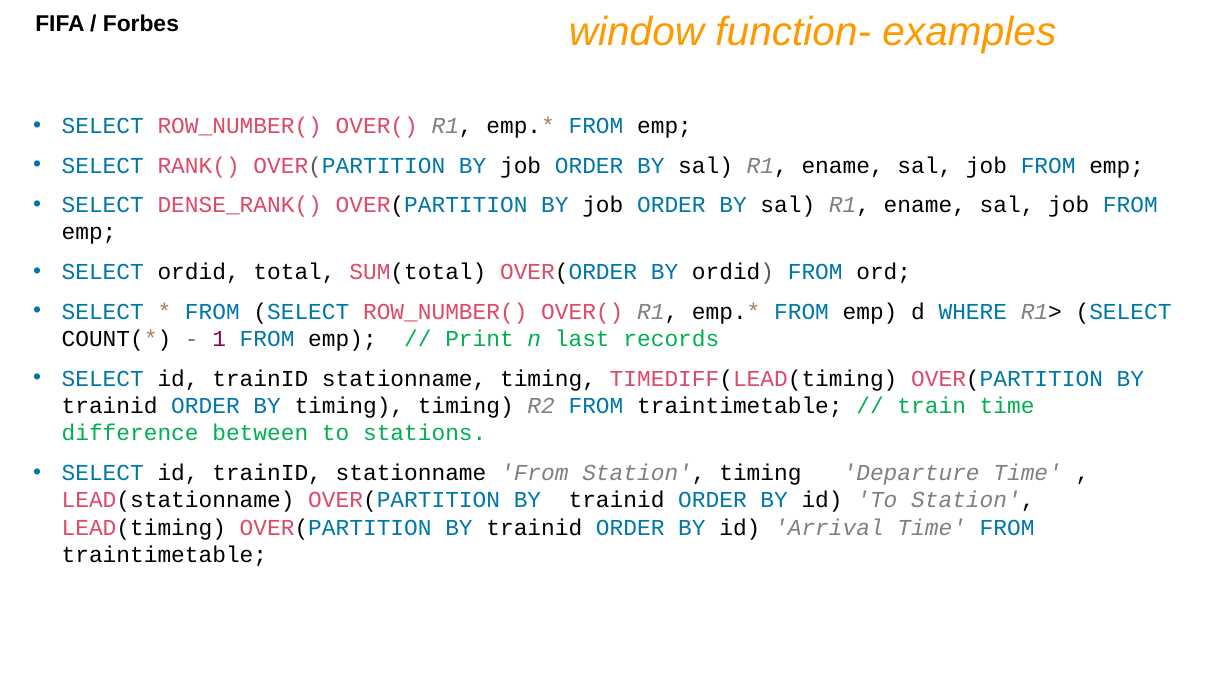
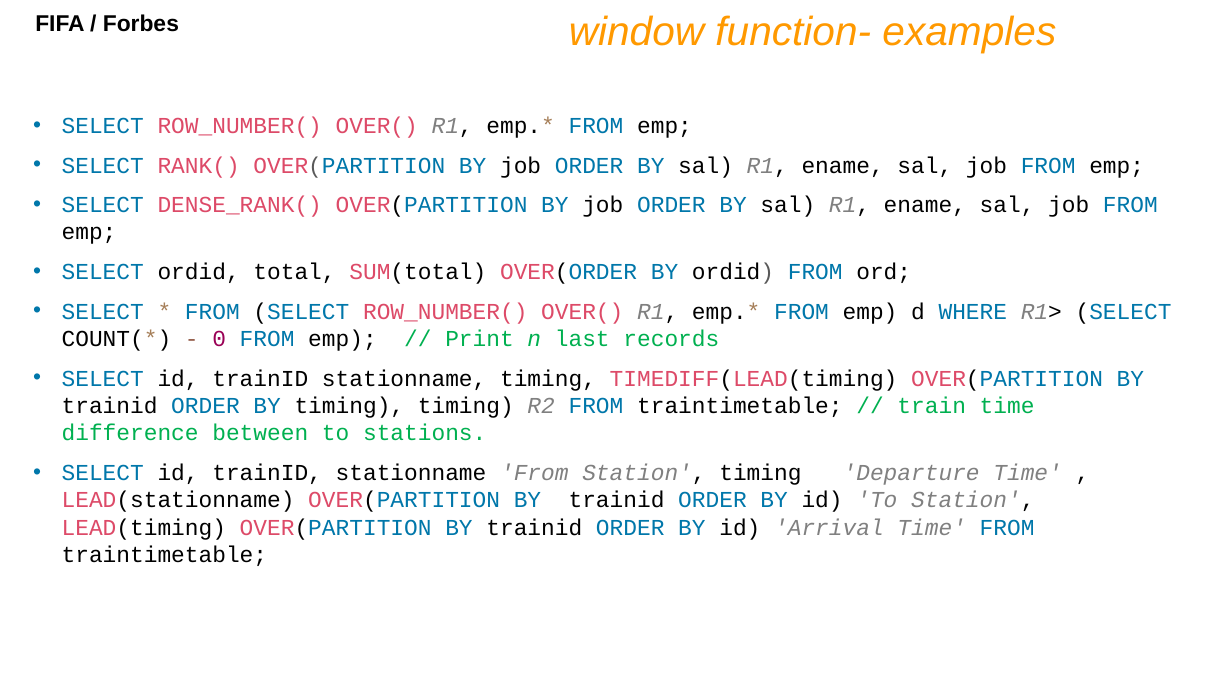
1: 1 -> 0
